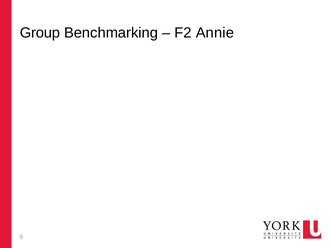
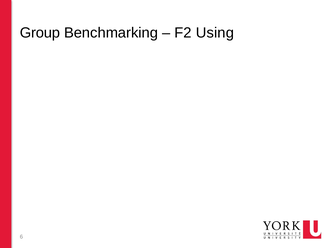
Annie: Annie -> Using
